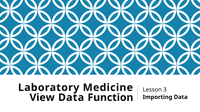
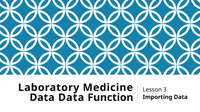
View at (42, 98): View -> Data
